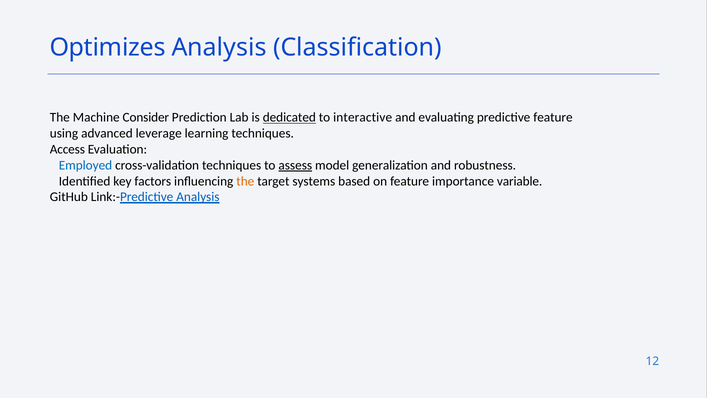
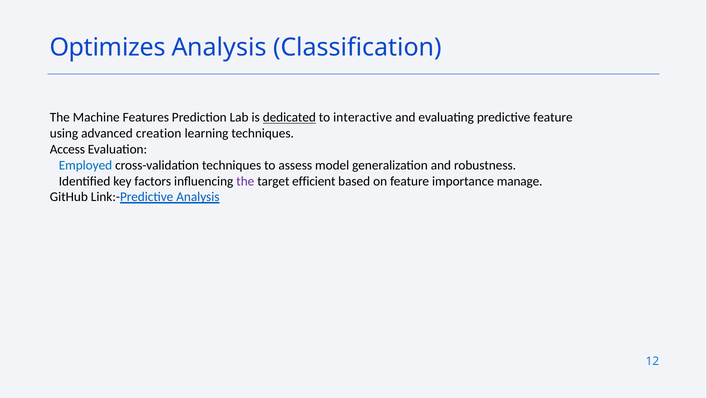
Consider: Consider -> Features
leverage: leverage -> creation
assess underline: present -> none
the at (245, 181) colour: orange -> purple
systems: systems -> efficient
variable: variable -> manage
